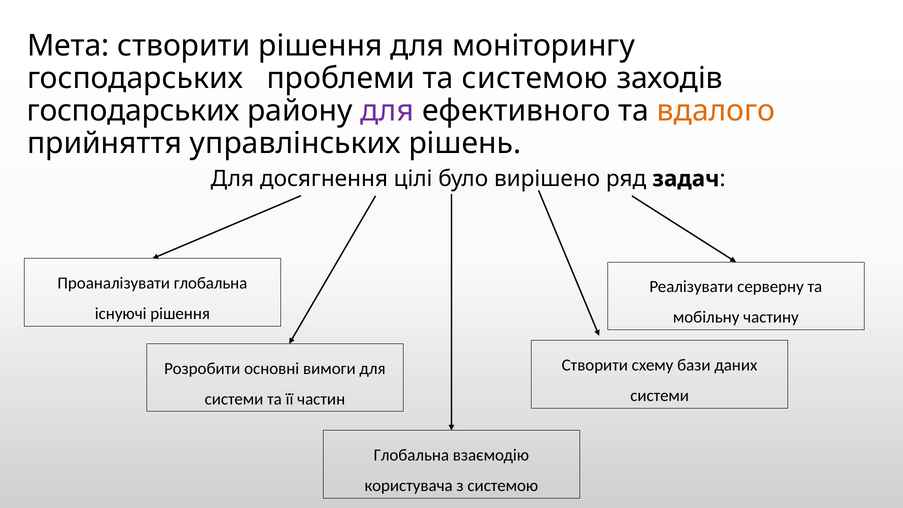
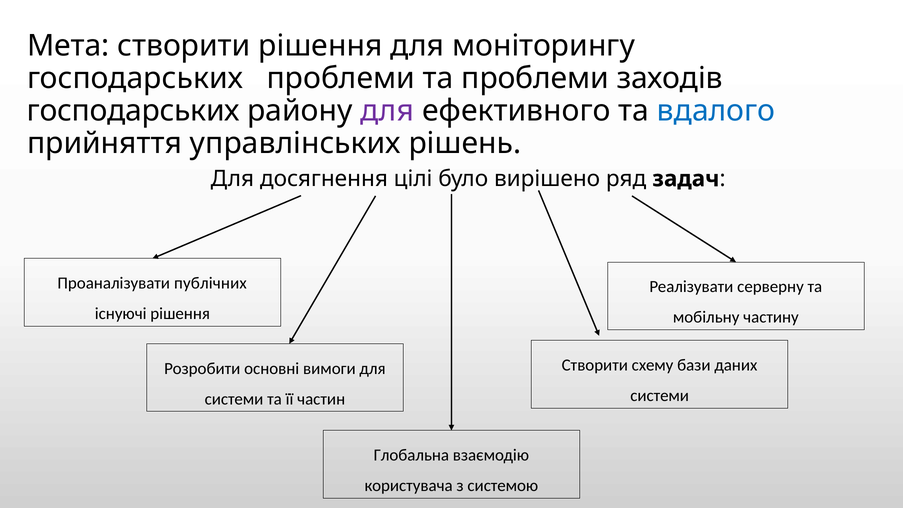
та системою: системою -> проблеми
вдалого colour: orange -> blue
Проаналізувати глобальна: глобальна -> публічних
